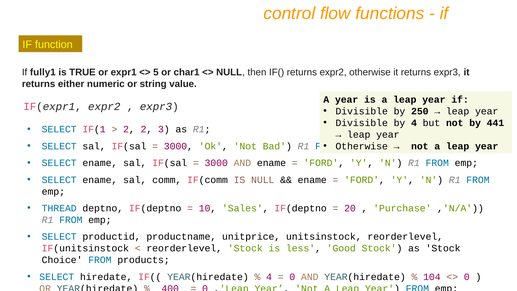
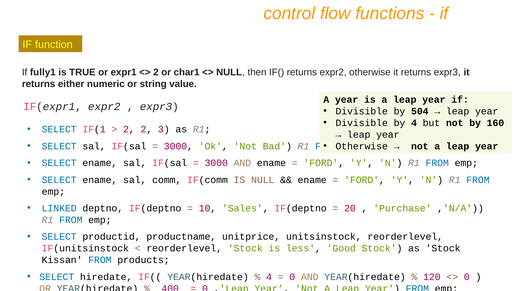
5 at (156, 72): 5 -> 2
250: 250 -> 504
441: 441 -> 160
THREAD: THREAD -> LINKED
Choice: Choice -> Kissan
104: 104 -> 120
